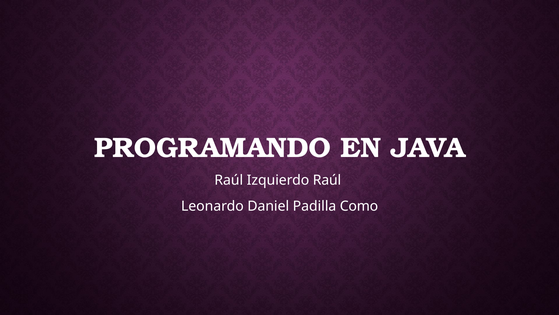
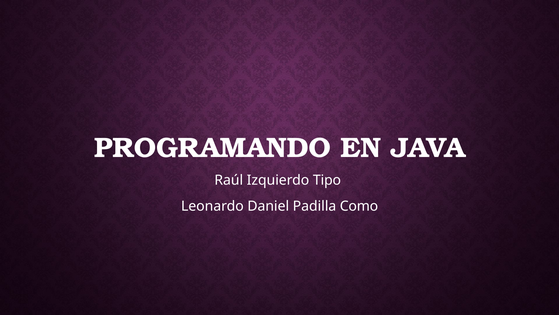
Izquierdo Raúl: Raúl -> Tipo
